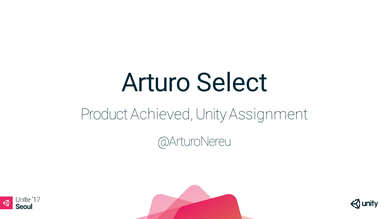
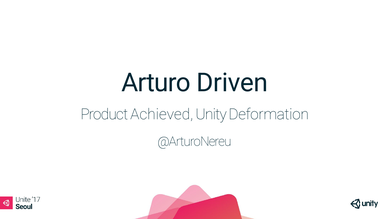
Select: Select -> Driven
Assignment: Assignment -> Deformation
